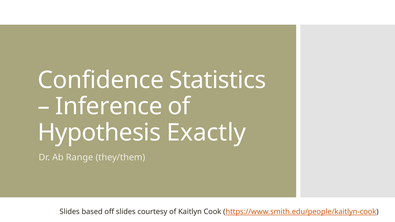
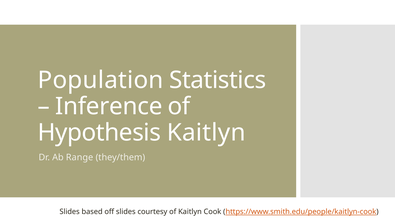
Confidence: Confidence -> Population
Hypothesis Exactly: Exactly -> Kaitlyn
